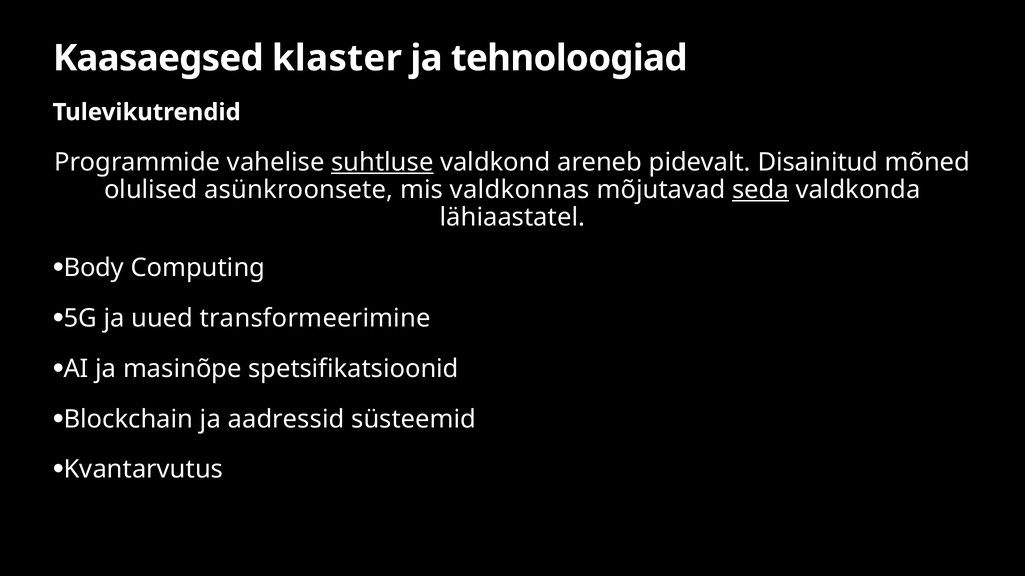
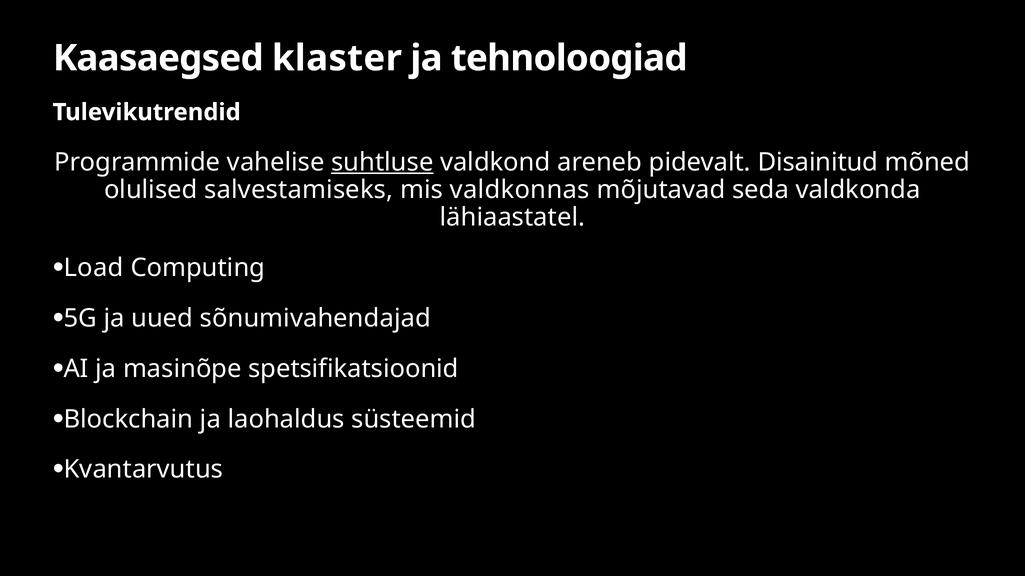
asünkroonsete: asünkroonsete -> salvestamiseks
seda underline: present -> none
Body: Body -> Load
transformeerimine: transformeerimine -> sõnumivahendajad
aadressid: aadressid -> laohaldus
